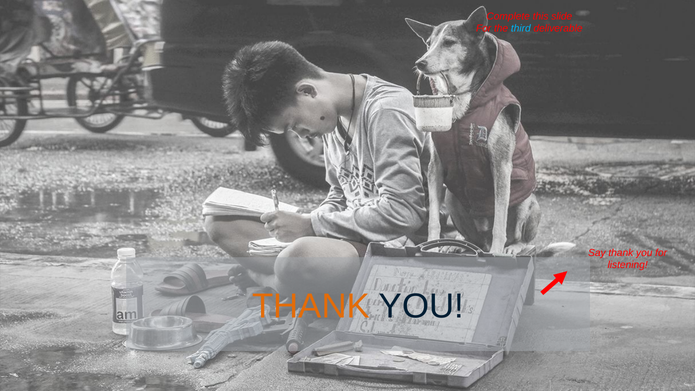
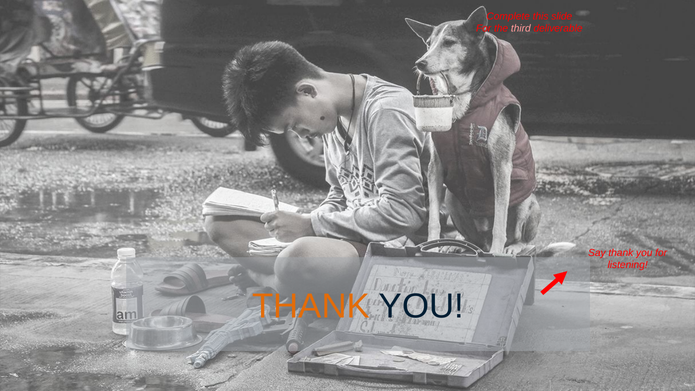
third colour: light blue -> pink
